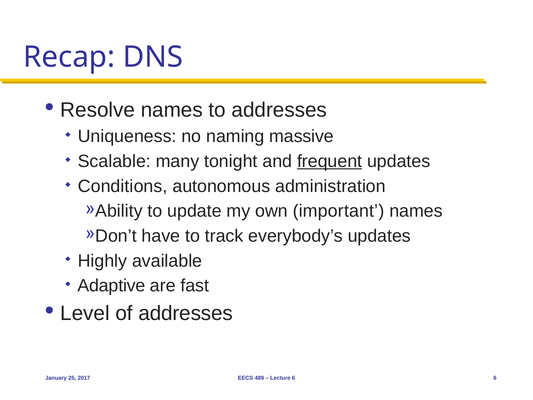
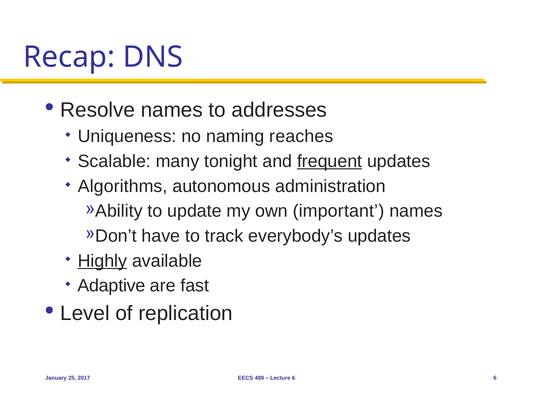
massive: massive -> reaches
Conditions: Conditions -> Algorithms
Highly underline: none -> present
of addresses: addresses -> replication
